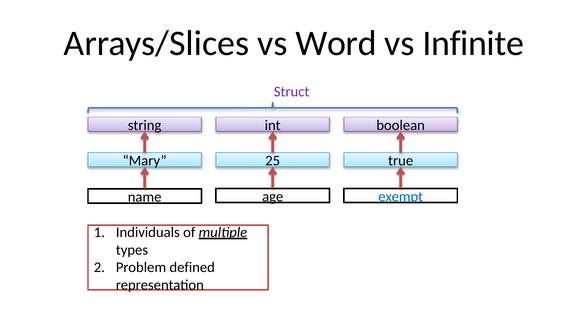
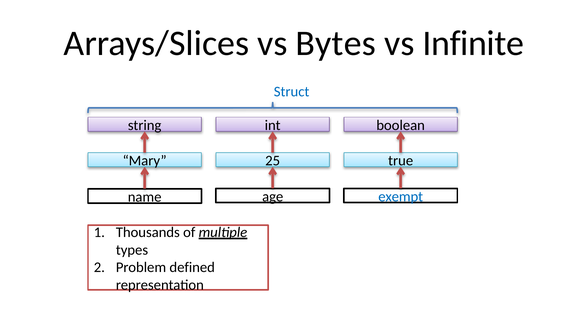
Word: Word -> Bytes
Struct colour: purple -> blue
Individuals: Individuals -> Thousands
